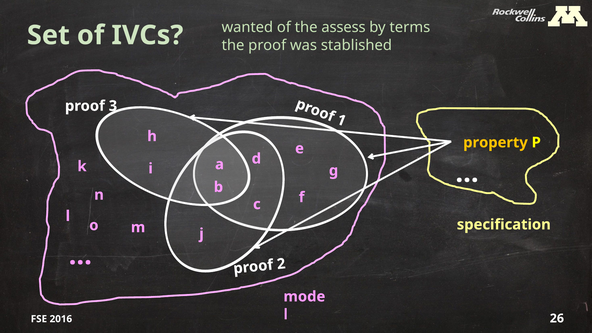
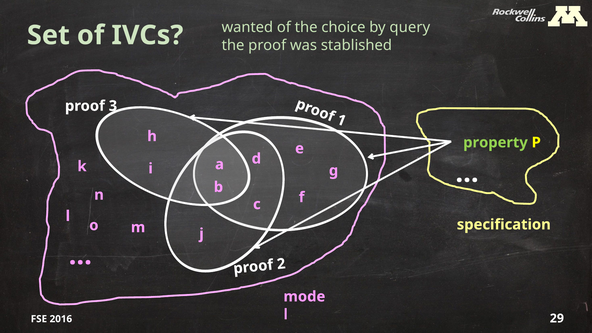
assess: assess -> choice
terms: terms -> query
property colour: yellow -> light green
26: 26 -> 29
